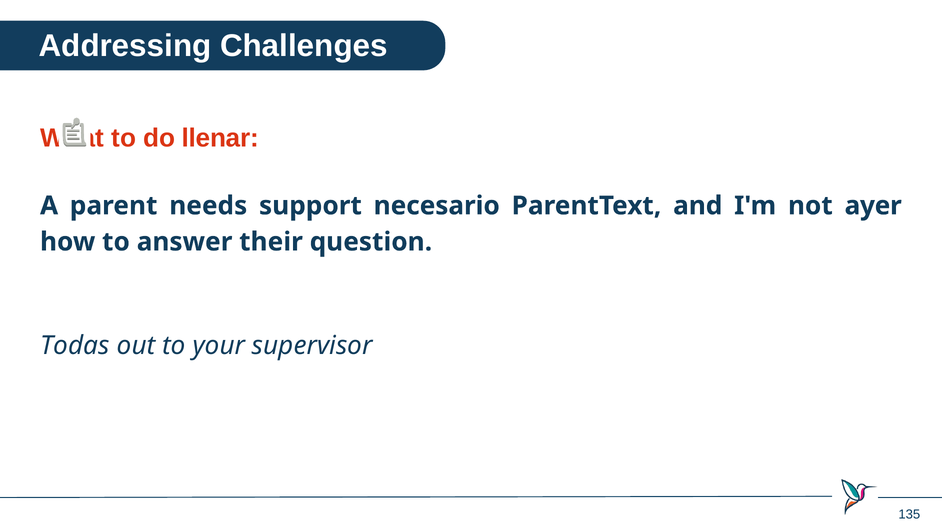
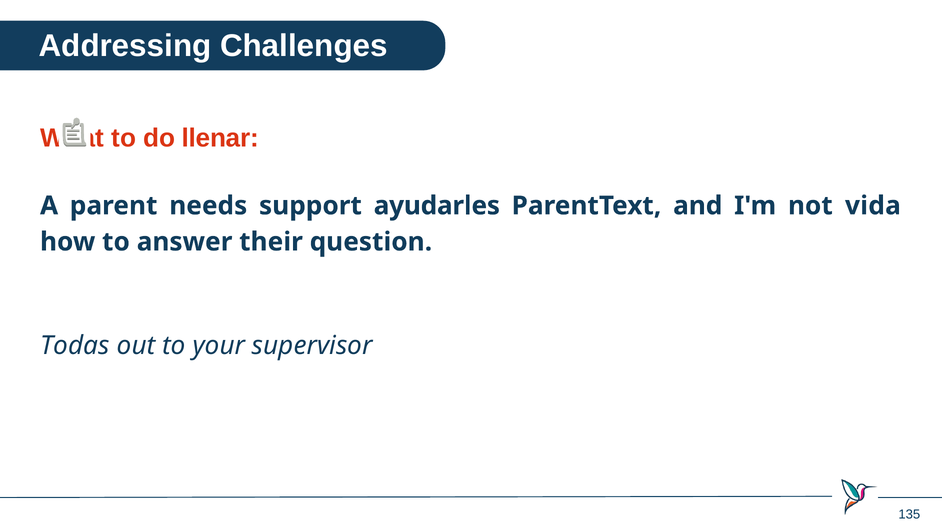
necesario: necesario -> ayudarles
ayer: ayer -> vida
